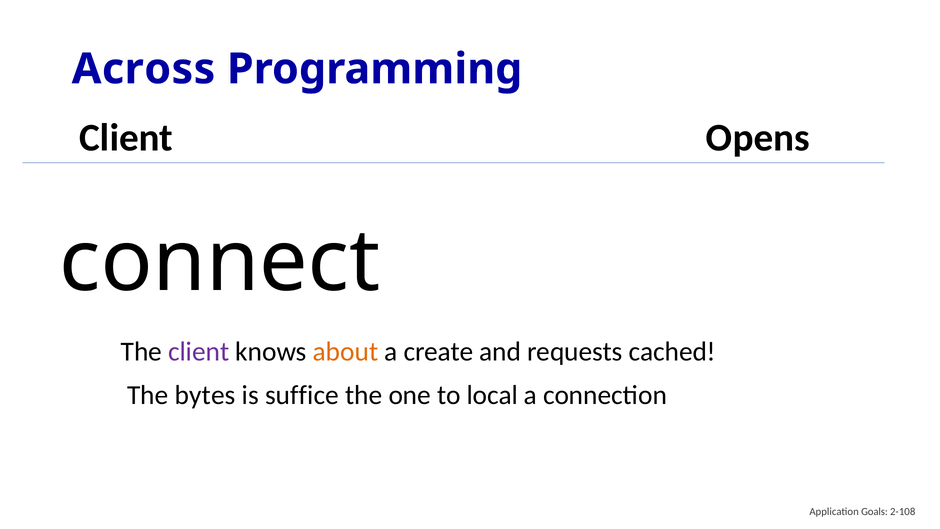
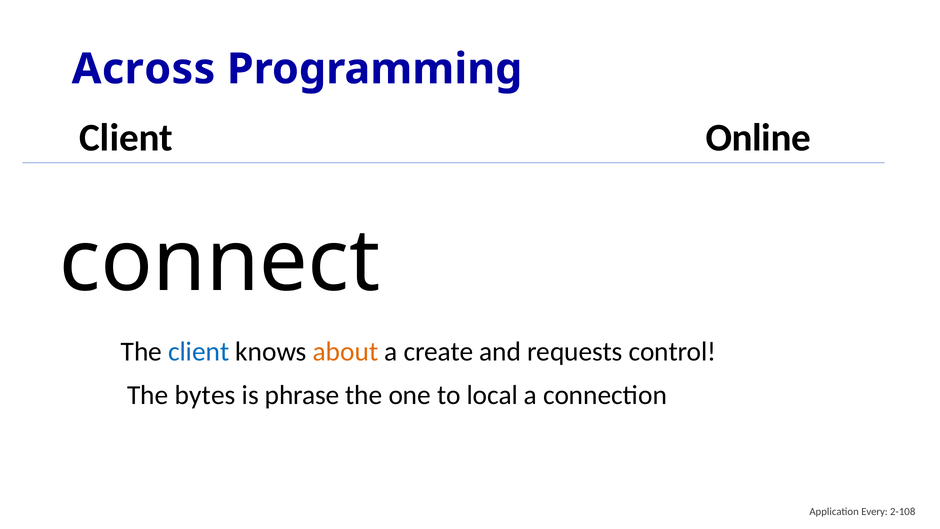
Opens: Opens -> Online
client at (199, 352) colour: purple -> blue
cached: cached -> control
suffice: suffice -> phrase
Goals: Goals -> Every
